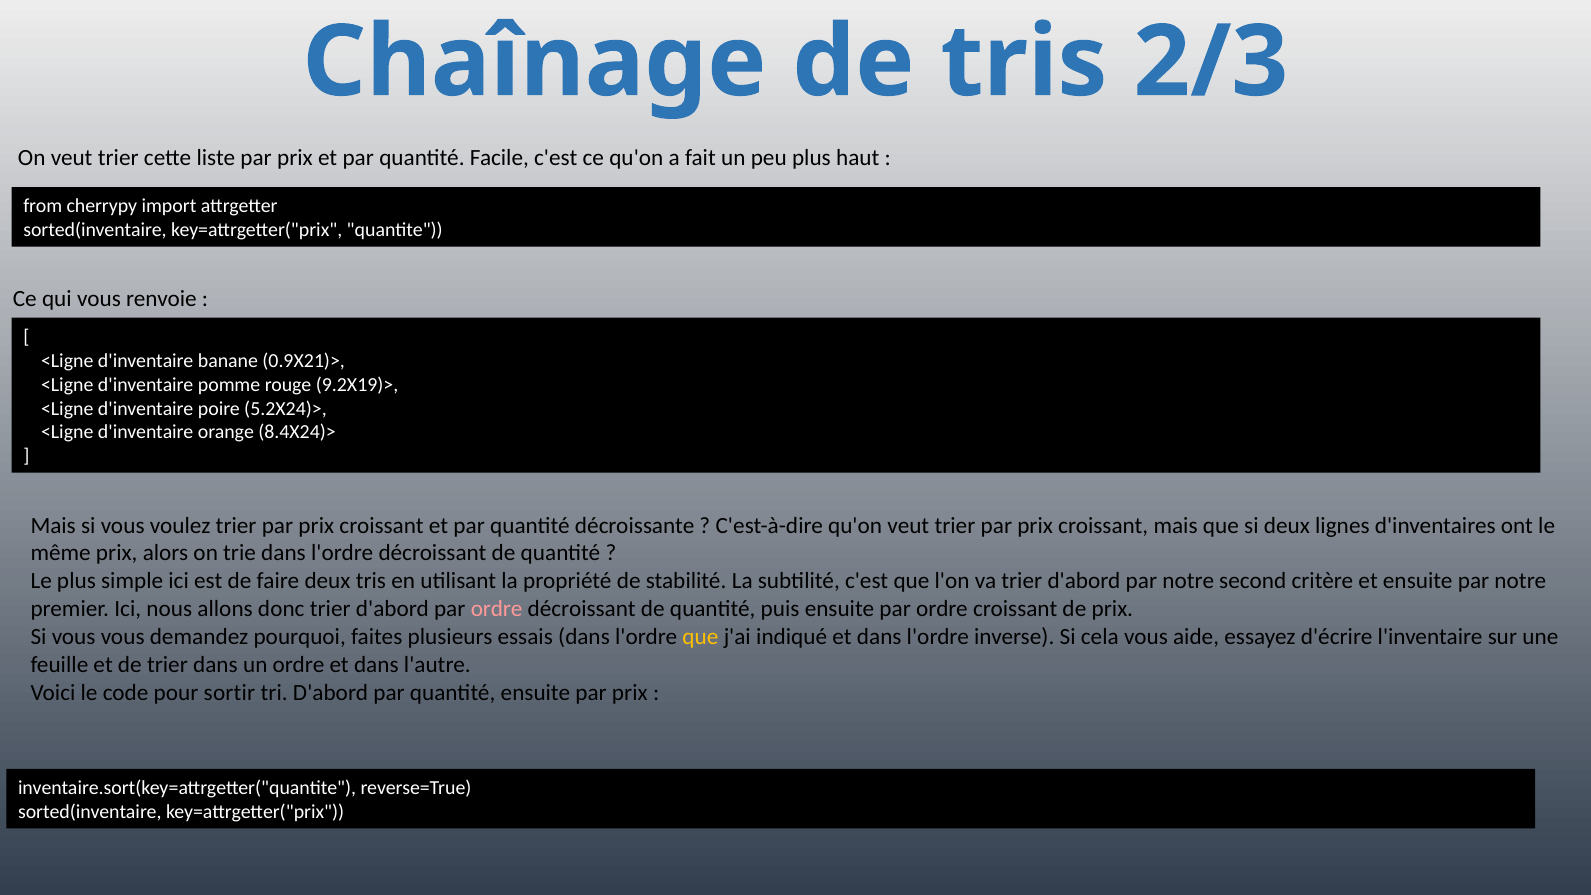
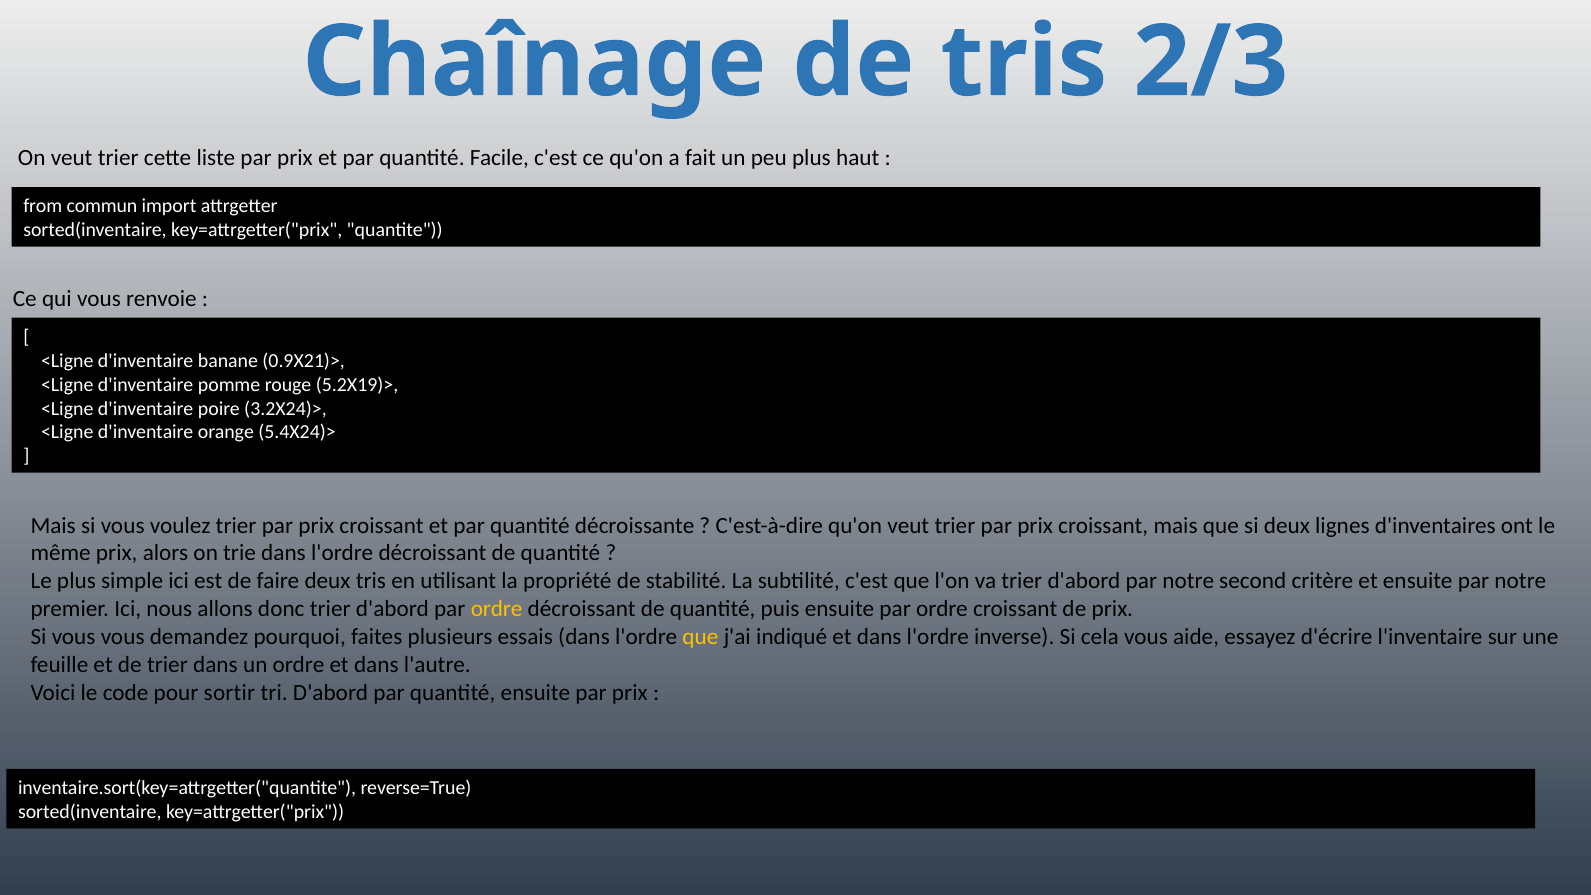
cherrypy: cherrypy -> commun
9.2X19)>: 9.2X19)> -> 5.2X19)>
5.2X24)>: 5.2X24)> -> 3.2X24)>
8.4X24)>: 8.4X24)> -> 5.4X24)>
ordre at (497, 609) colour: pink -> yellow
